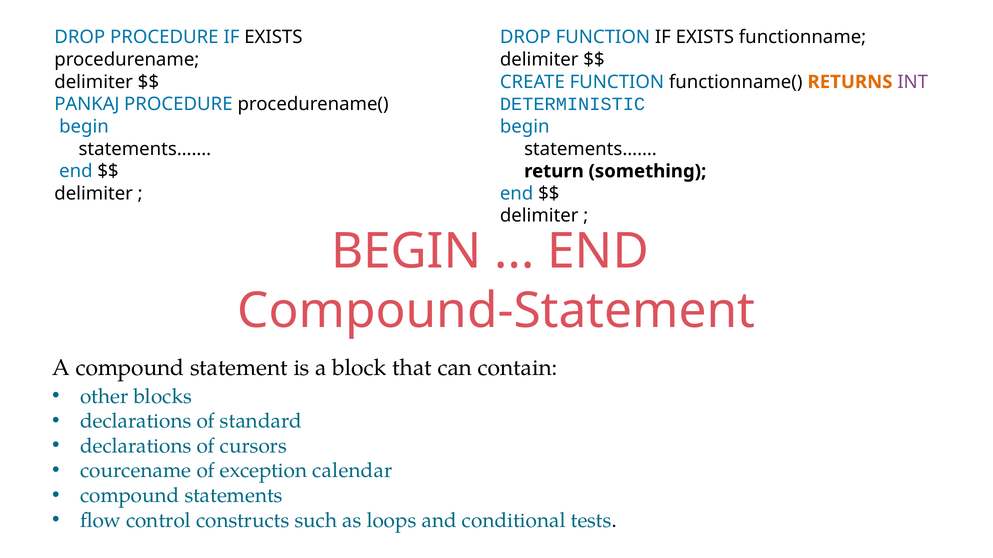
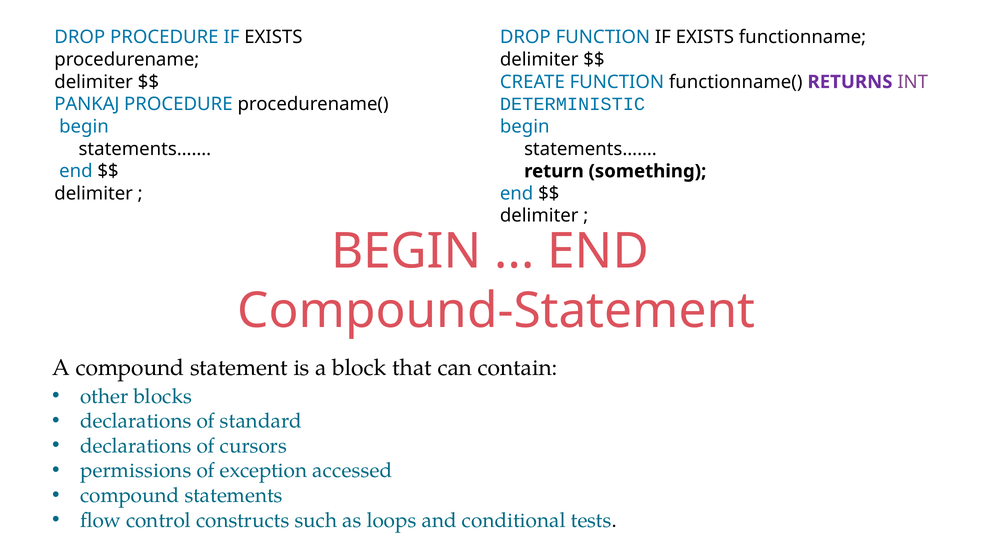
RETURNS colour: orange -> purple
courcename: courcename -> permissions
calendar: calendar -> accessed
